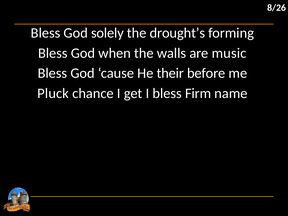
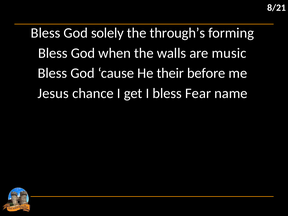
8/26: 8/26 -> 8/21
drought’s: drought’s -> through’s
Pluck: Pluck -> Jesus
Firm: Firm -> Fear
